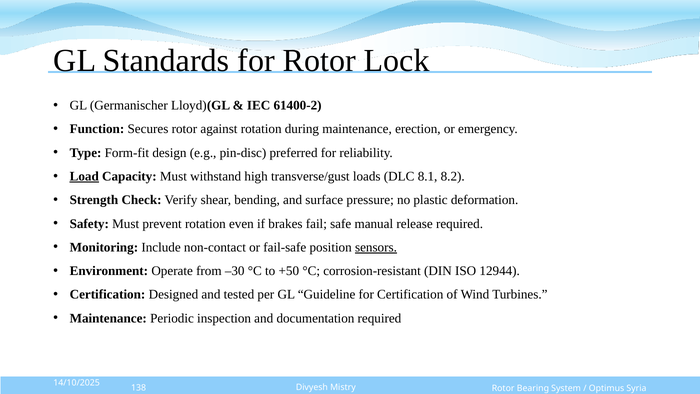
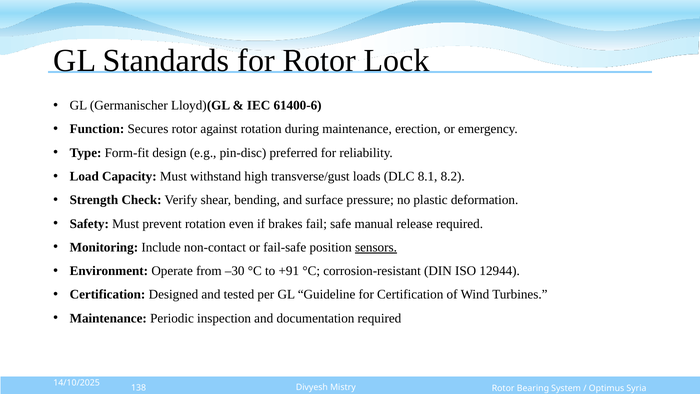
61400-2: 61400-2 -> 61400-6
Load underline: present -> none
+50: +50 -> +91
